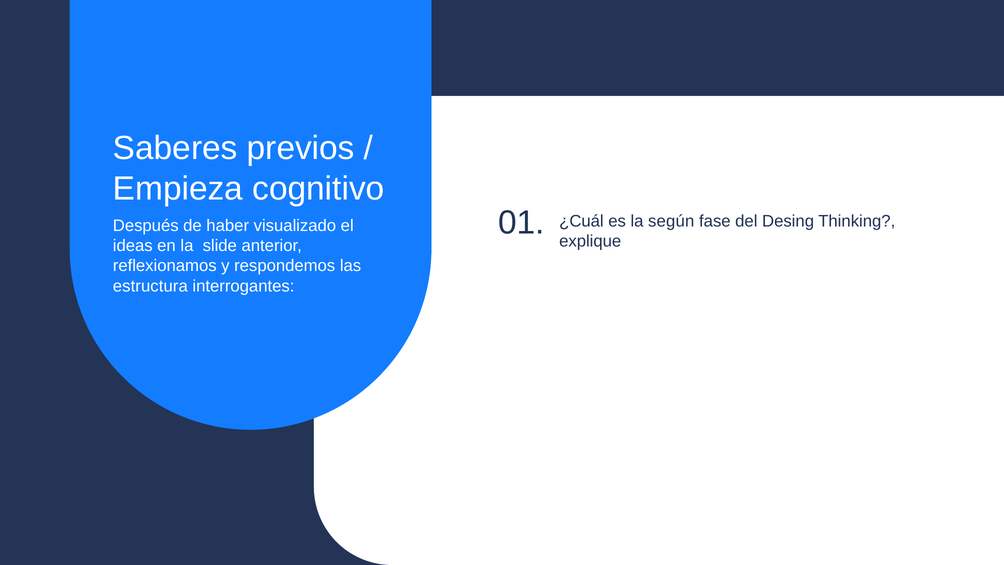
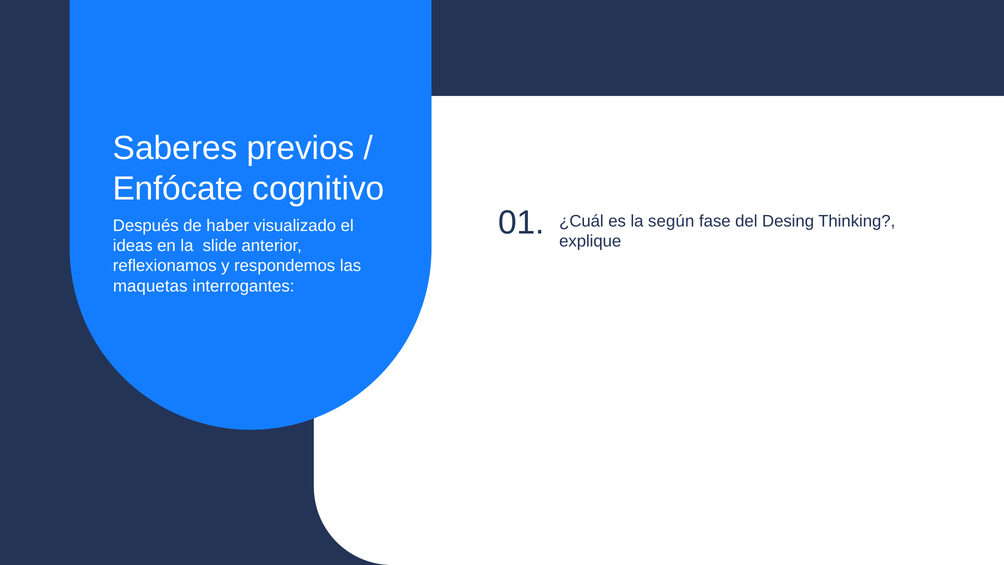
Empieza: Empieza -> Enfócate
estructura: estructura -> maquetas
